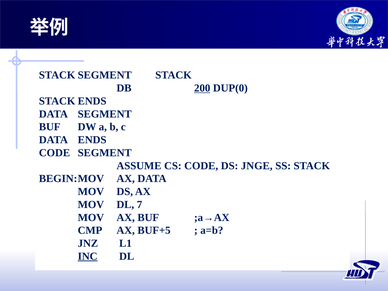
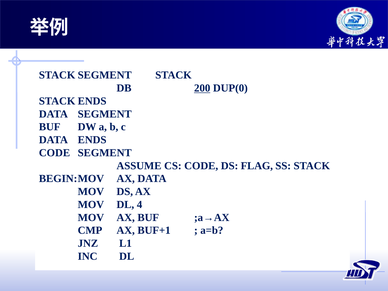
JNGE: JNGE -> FLAG
7: 7 -> 4
BUF+5: BUF+5 -> BUF+1
INC underline: present -> none
